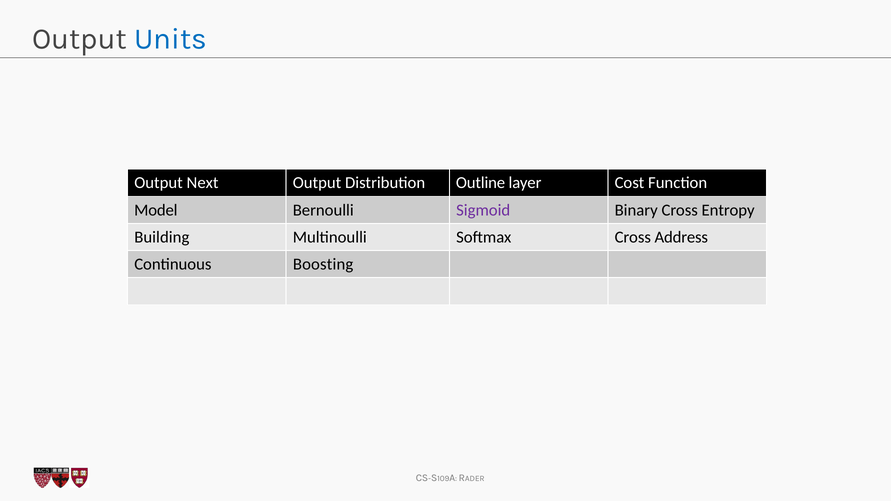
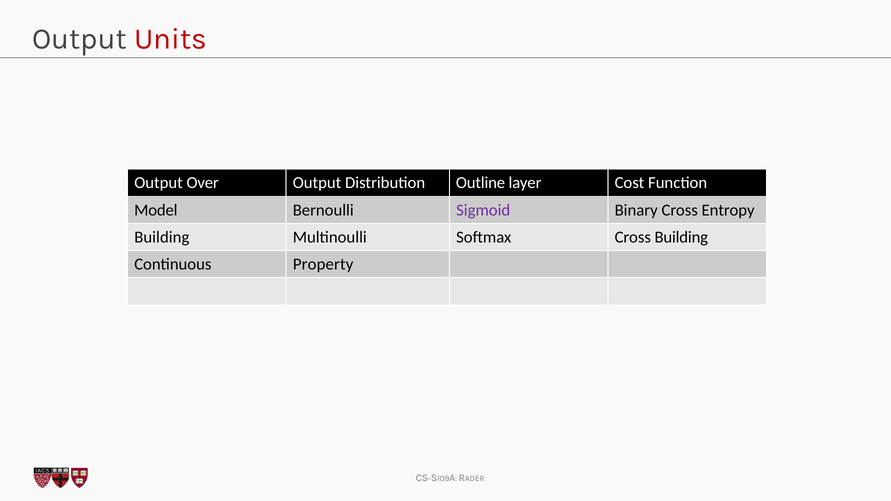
Units colour: blue -> red
Next: Next -> Over
Cross Address: Address -> Building
Boosting: Boosting -> Property
